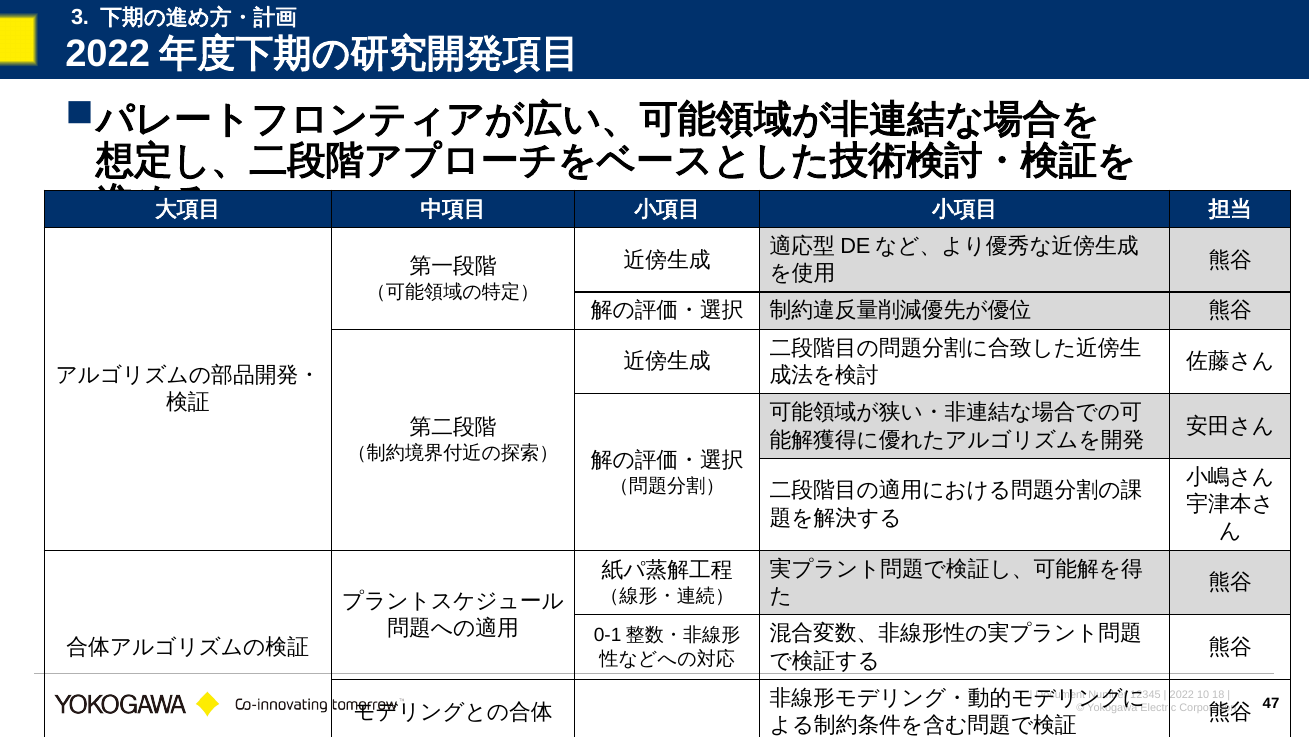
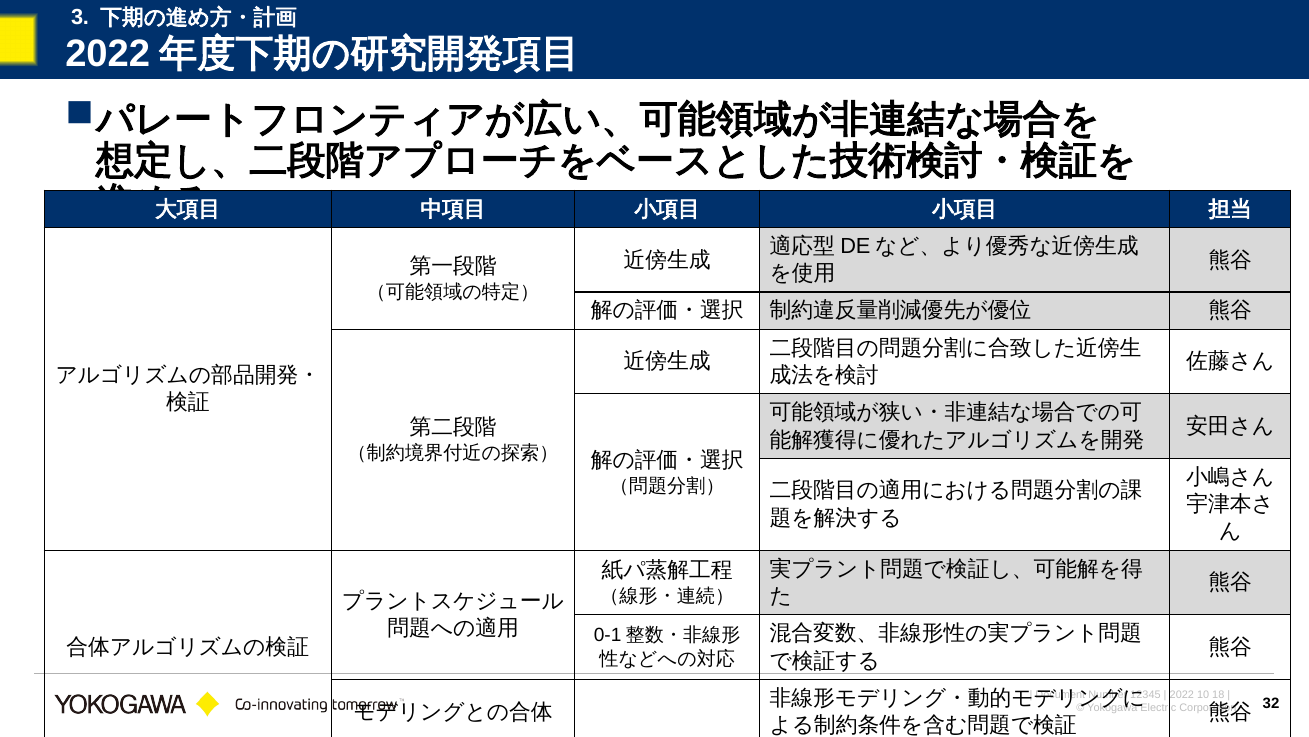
47: 47 -> 32
